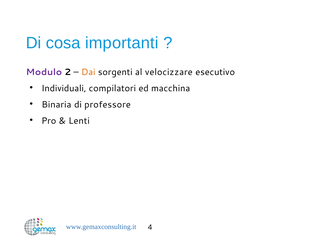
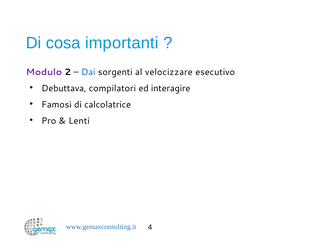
Dai colour: orange -> blue
Individuali: Individuali -> Debuttava
macchina: macchina -> interagire
Binaria: Binaria -> Famosi
professore: professore -> calcolatrice
